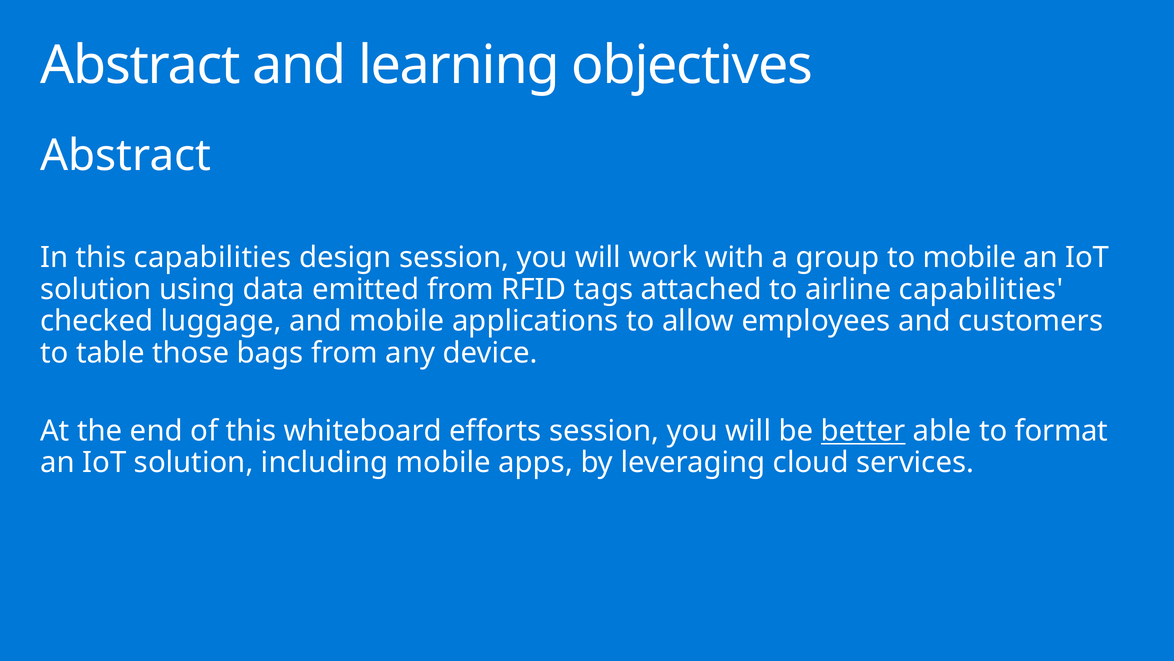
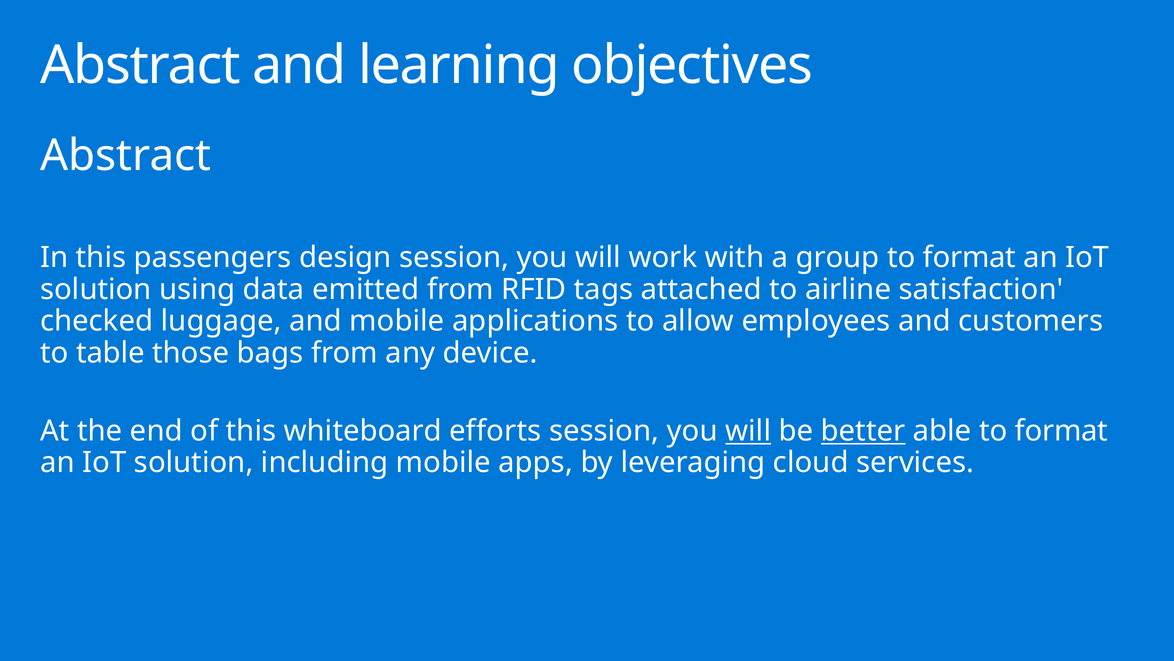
this capabilities: capabilities -> passengers
group to mobile: mobile -> format
airline capabilities: capabilities -> satisfaction
will at (748, 431) underline: none -> present
